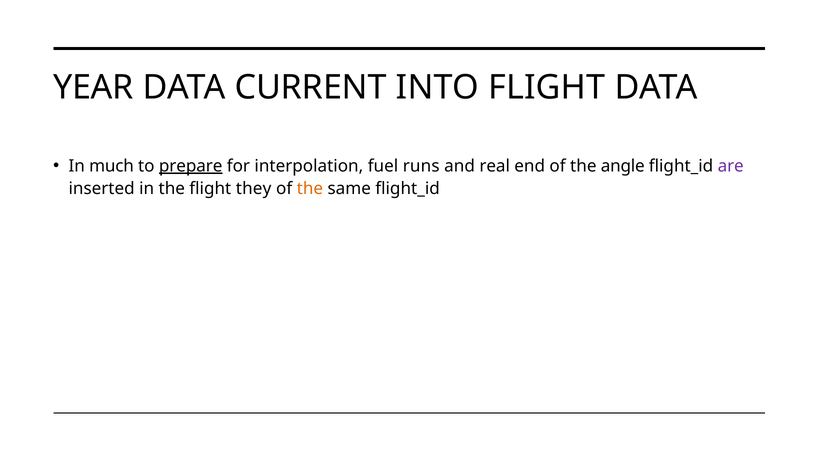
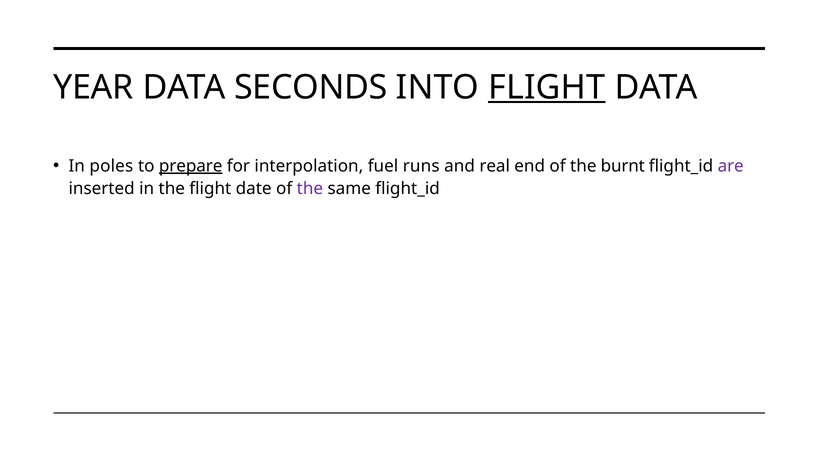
CURRENT: CURRENT -> SECONDS
FLIGHT at (547, 87) underline: none -> present
much: much -> poles
angle: angle -> burnt
they: they -> date
the at (310, 188) colour: orange -> purple
